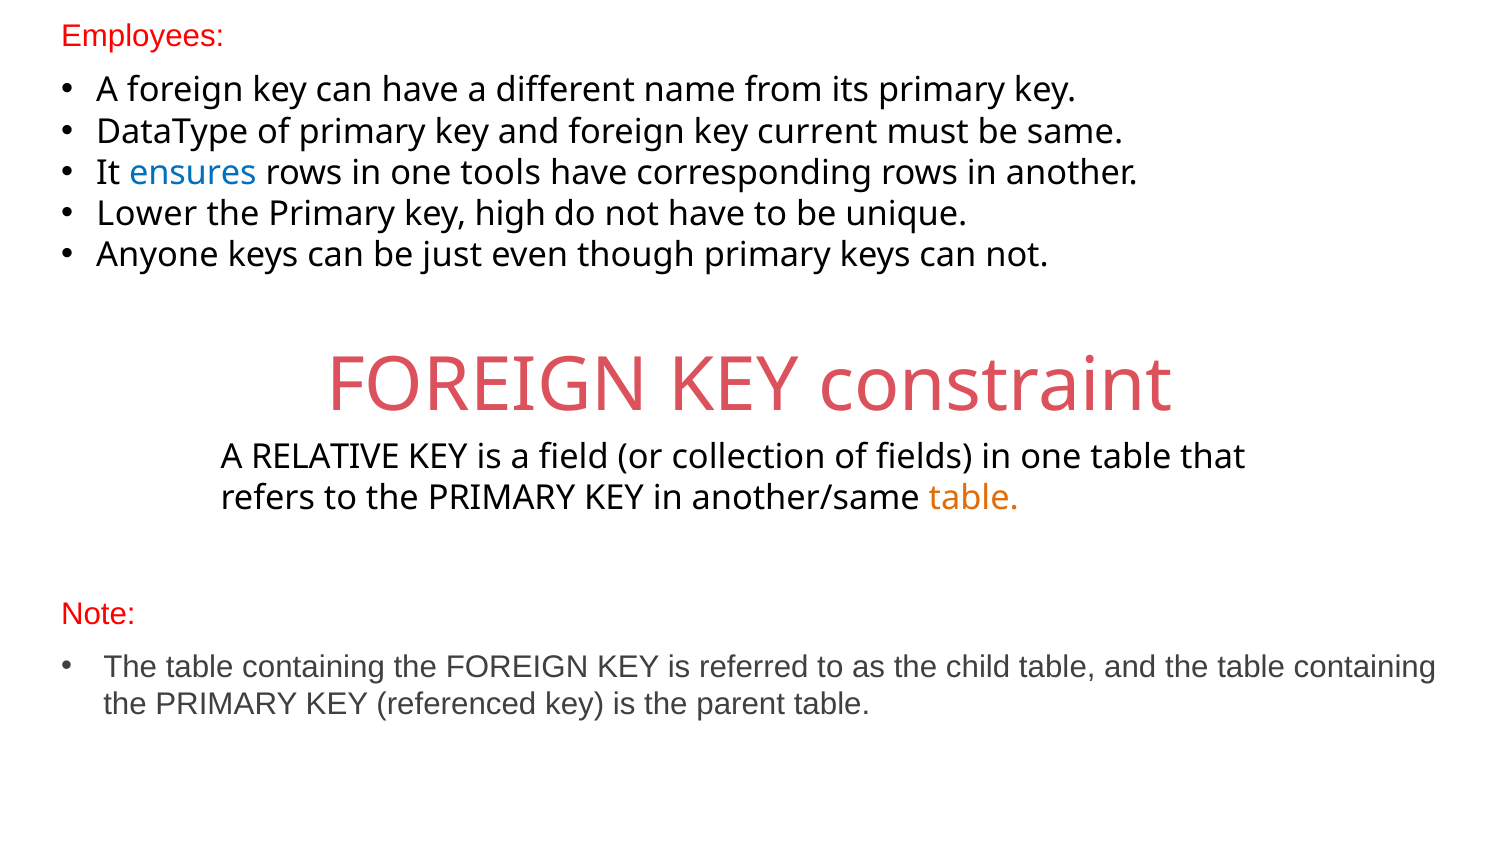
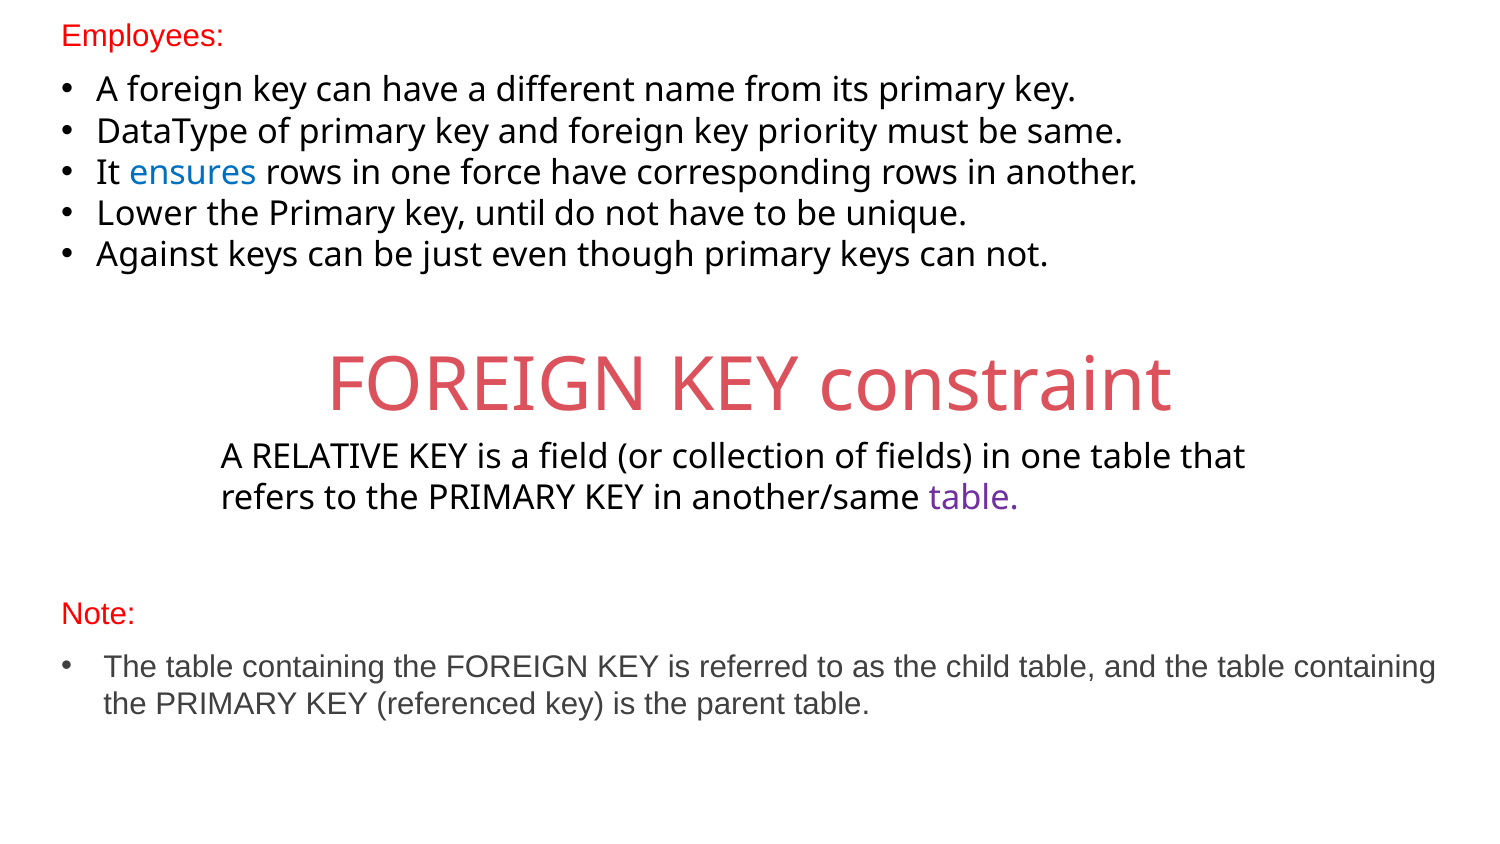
current: current -> priority
tools: tools -> force
high: high -> until
Anyone: Anyone -> Against
table at (974, 498) colour: orange -> purple
